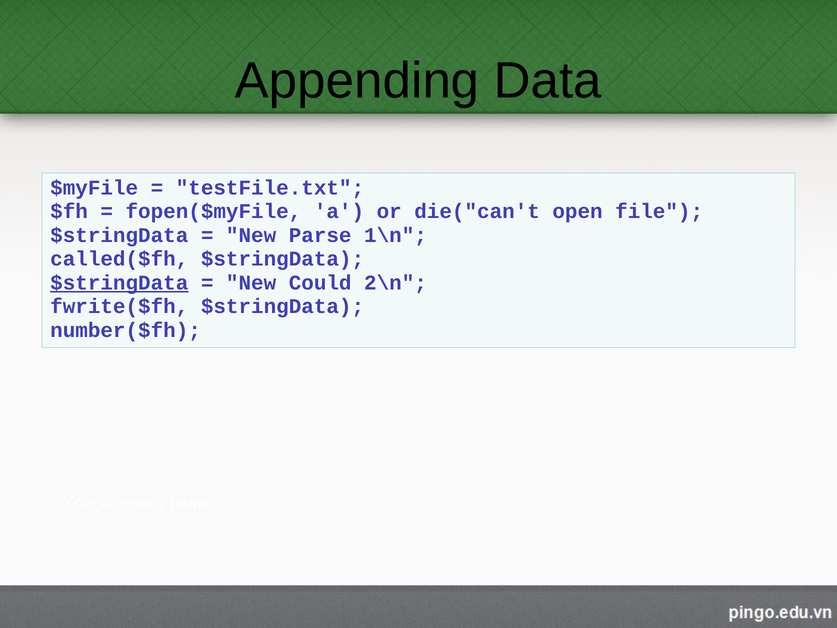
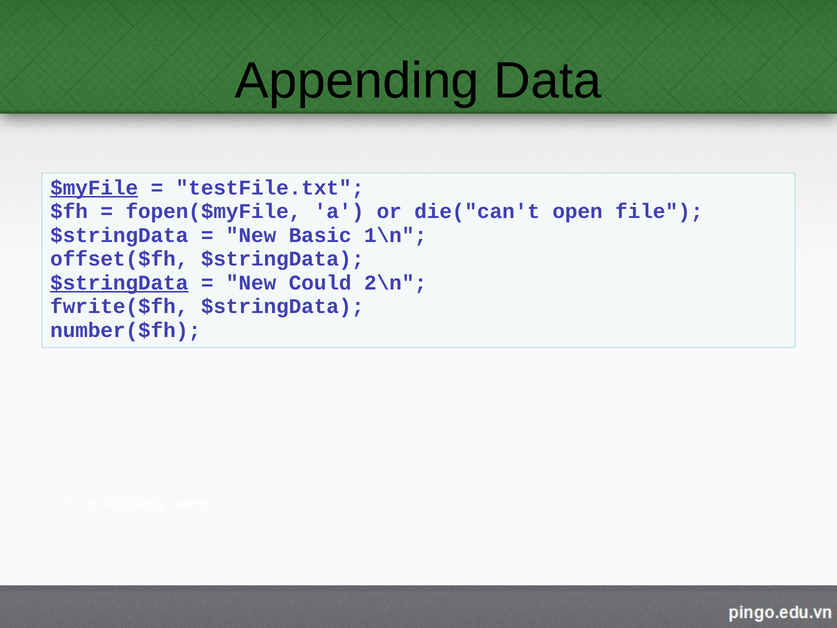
$myFile underline: none -> present
Parse: Parse -> Basic
called($fh: called($fh -> offset($fh
